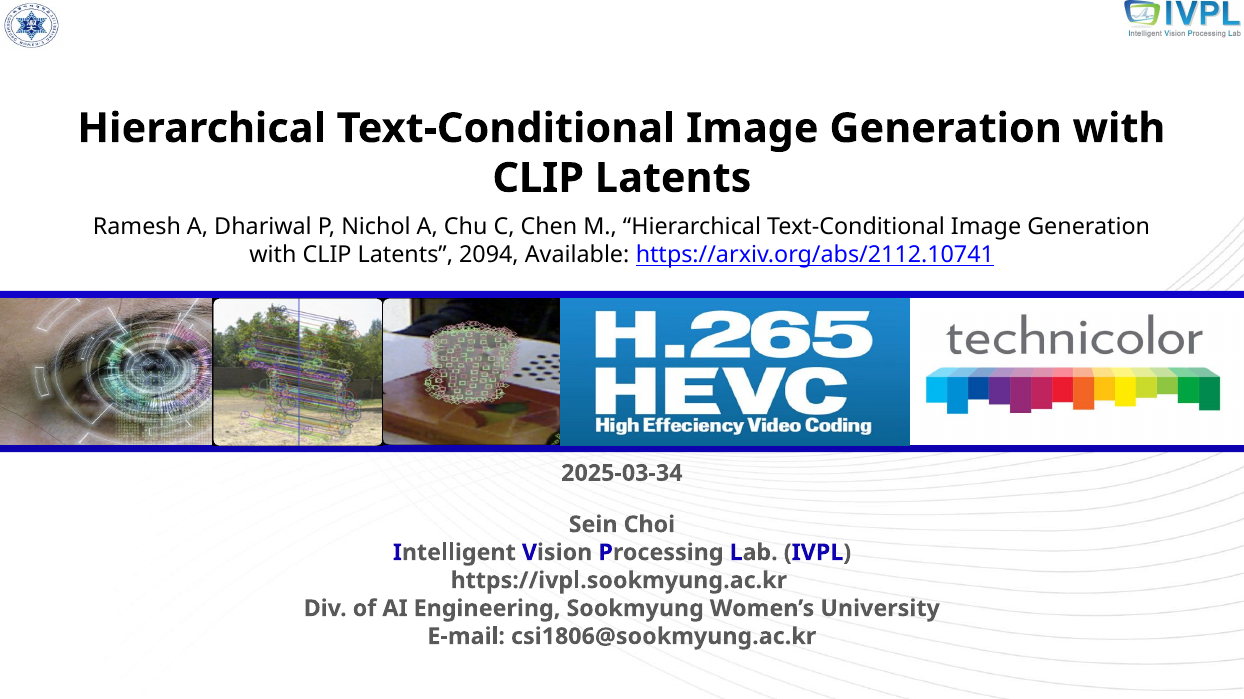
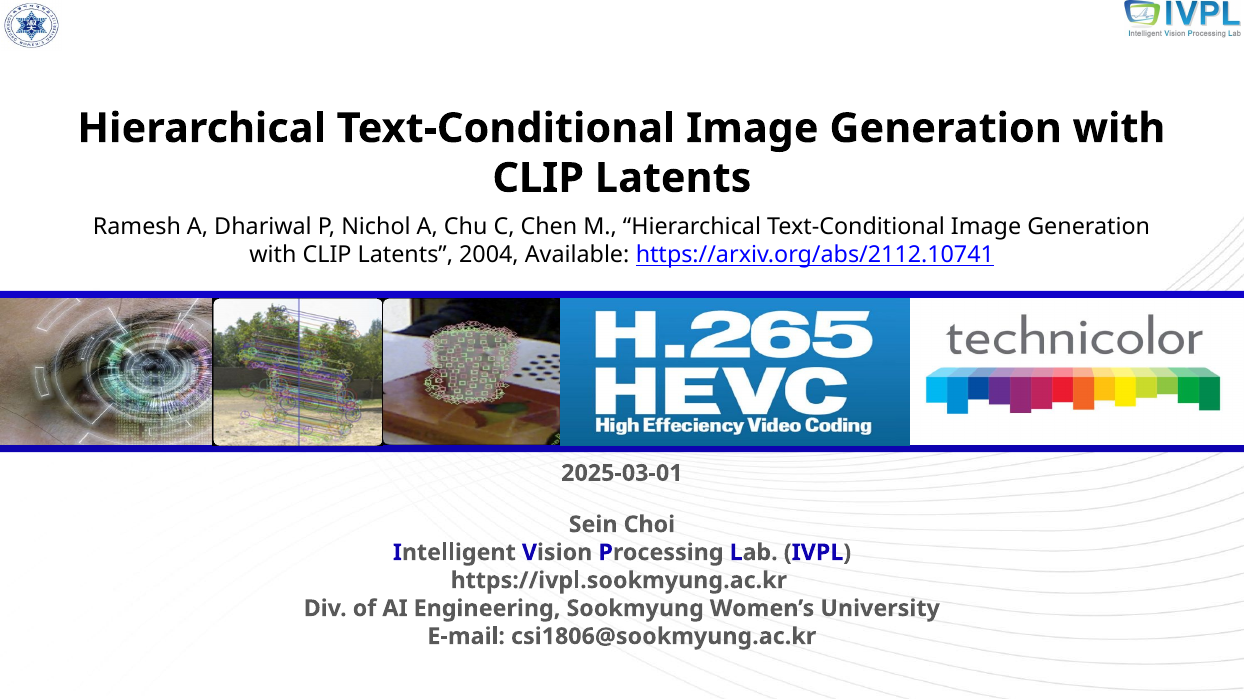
2094: 2094 -> 2004
2025-03-34: 2025-03-34 -> 2025-03-01
